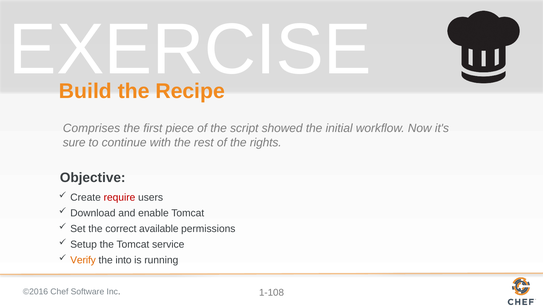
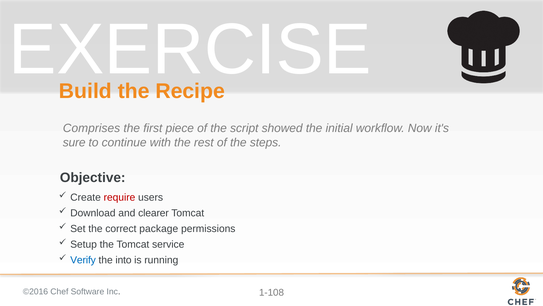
rights: rights -> steps
enable: enable -> clearer
available: available -> package
Verify colour: orange -> blue
